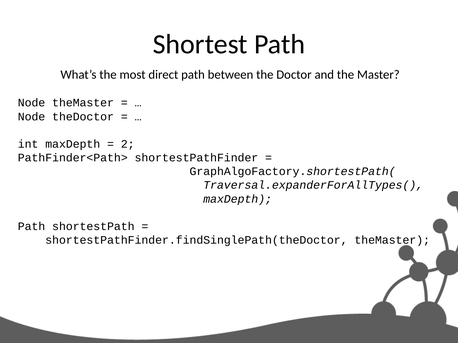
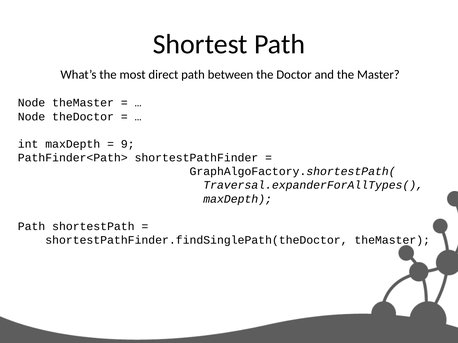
2: 2 -> 9
